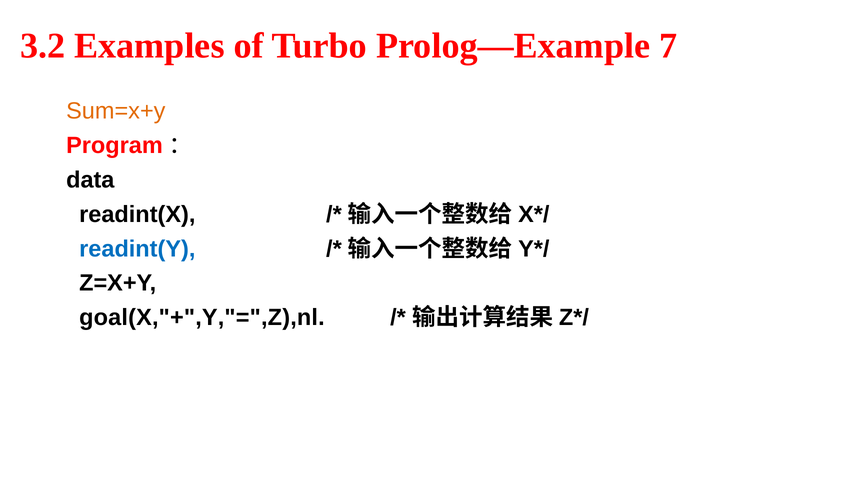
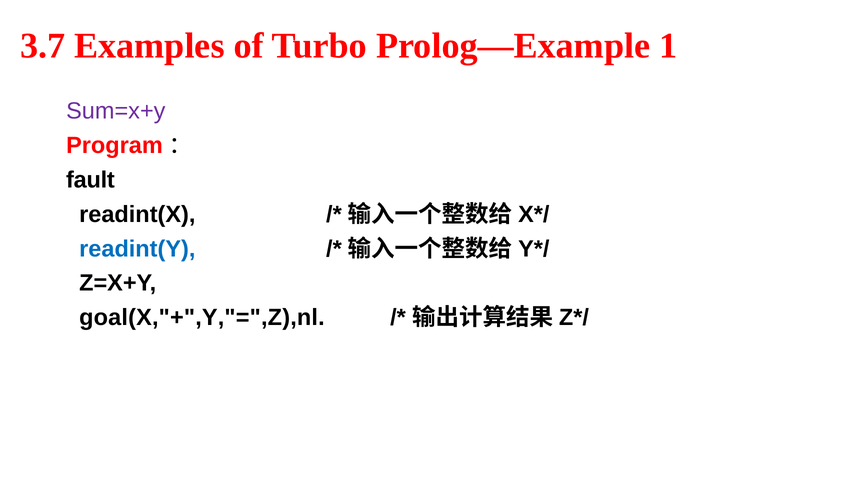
3.2: 3.2 -> 3.7
7: 7 -> 1
Sum=x+y colour: orange -> purple
data: data -> fault
